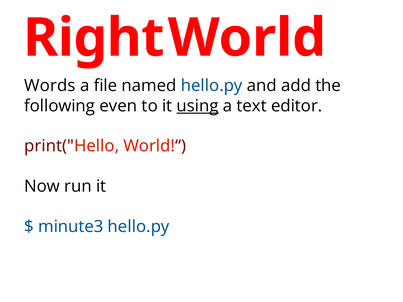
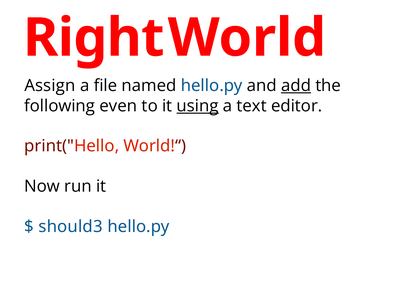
Words: Words -> Assign
add underline: none -> present
minute3: minute3 -> should3
